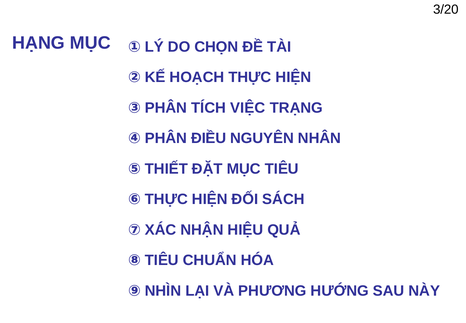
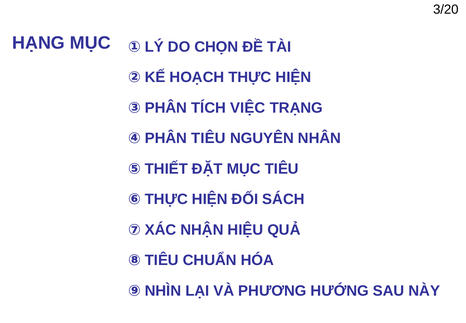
PHÂN ĐIỀU: ĐIỀU -> TIÊU
